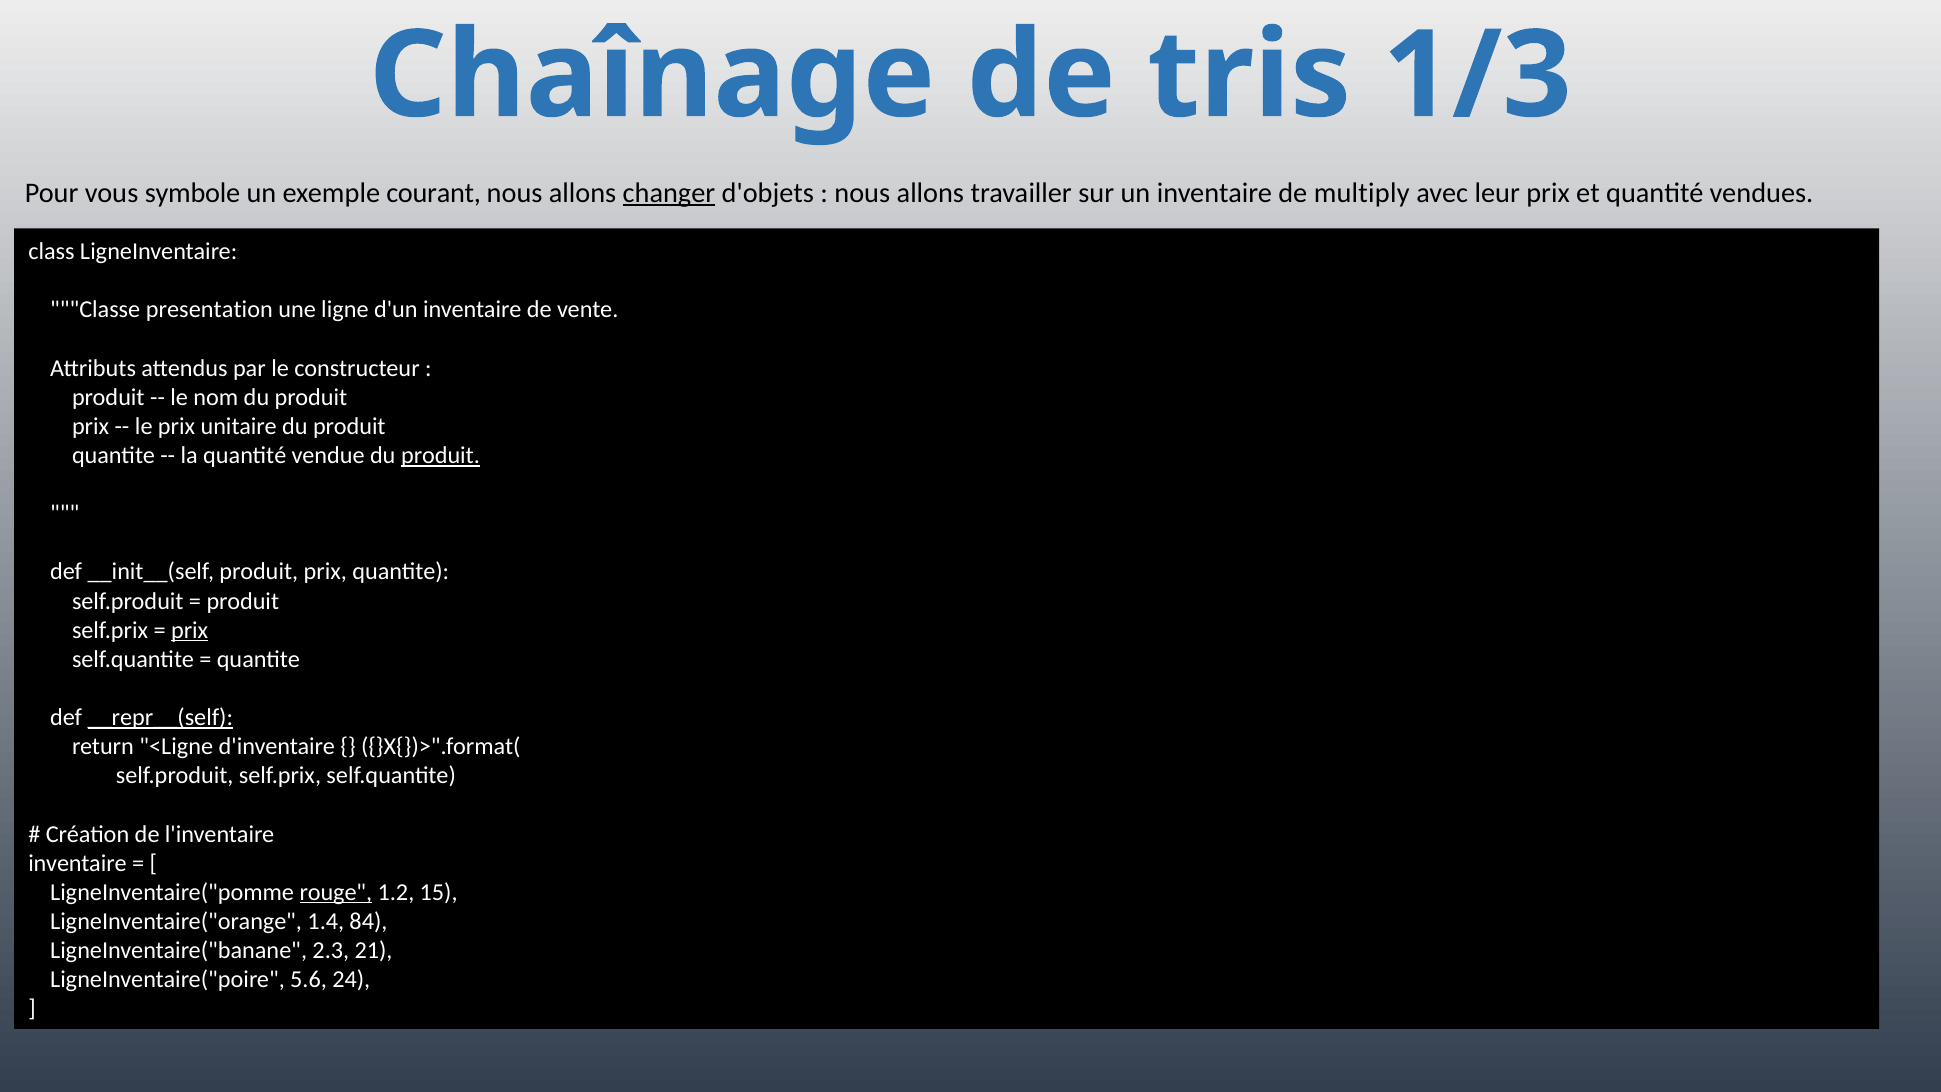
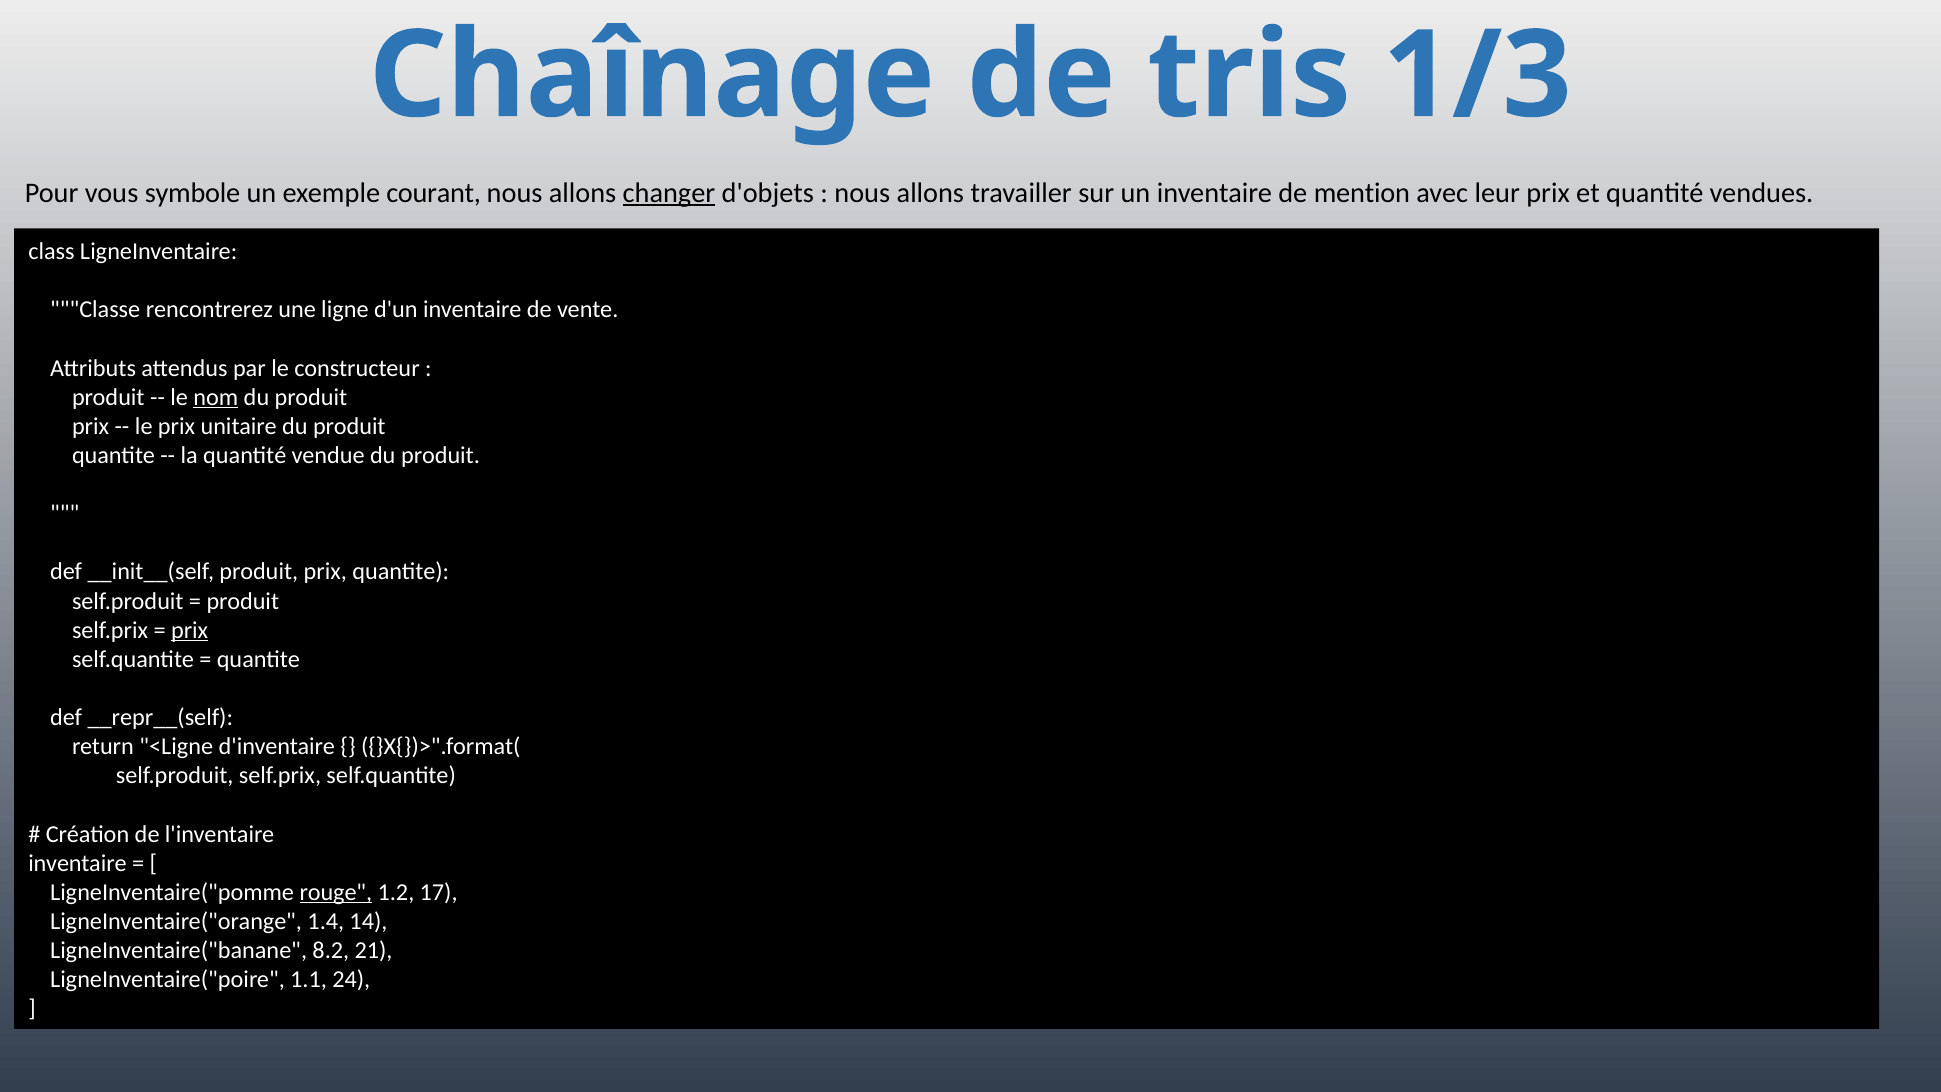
multiply: multiply -> mention
presentation: presentation -> rencontrerez
nom underline: none -> present
produit at (440, 455) underline: present -> none
__repr__(self underline: present -> none
15: 15 -> 17
84: 84 -> 14
2.3: 2.3 -> 8.2
5.6: 5.6 -> 1.1
